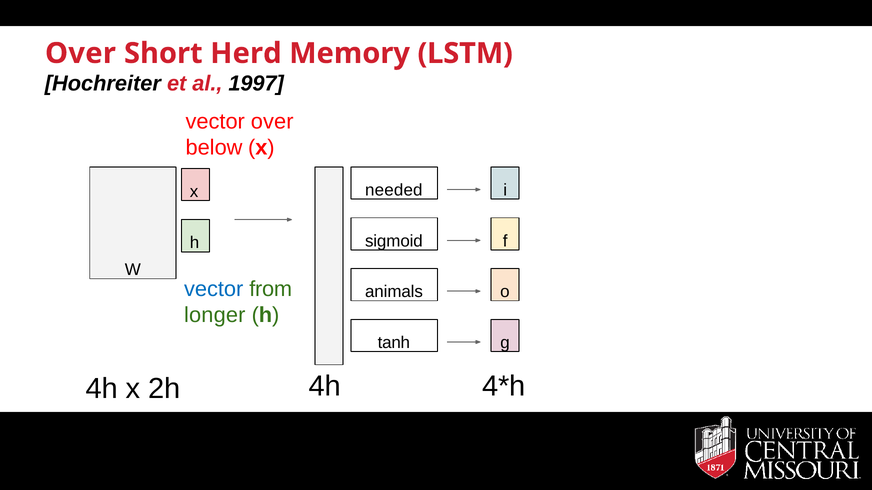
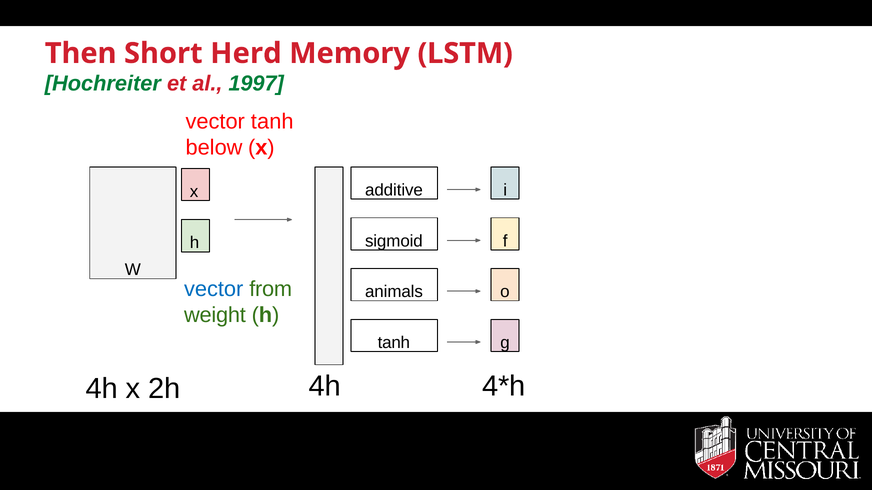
Over at (80, 53): Over -> Then
Hochreiter colour: black -> green
1997 colour: black -> green
vector over: over -> tanh
needed: needed -> additive
longer: longer -> weight
